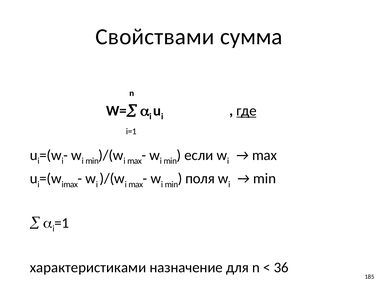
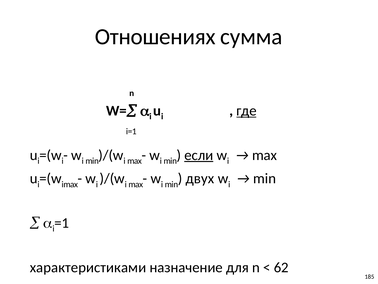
Свойствами: Свойствами -> Отношениях
если underline: none -> present
поля: поля -> двух
36: 36 -> 62
